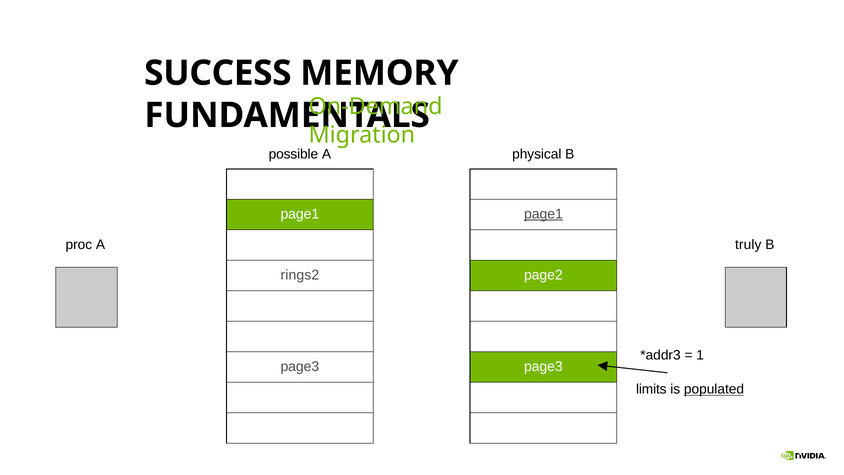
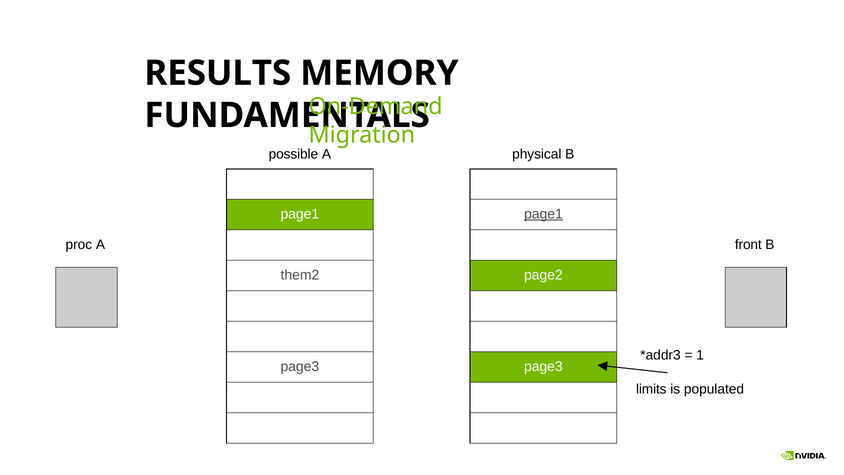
SUCCESS: SUCCESS -> RESULTS
truly: truly -> front
rings2: rings2 -> them2
populated underline: present -> none
